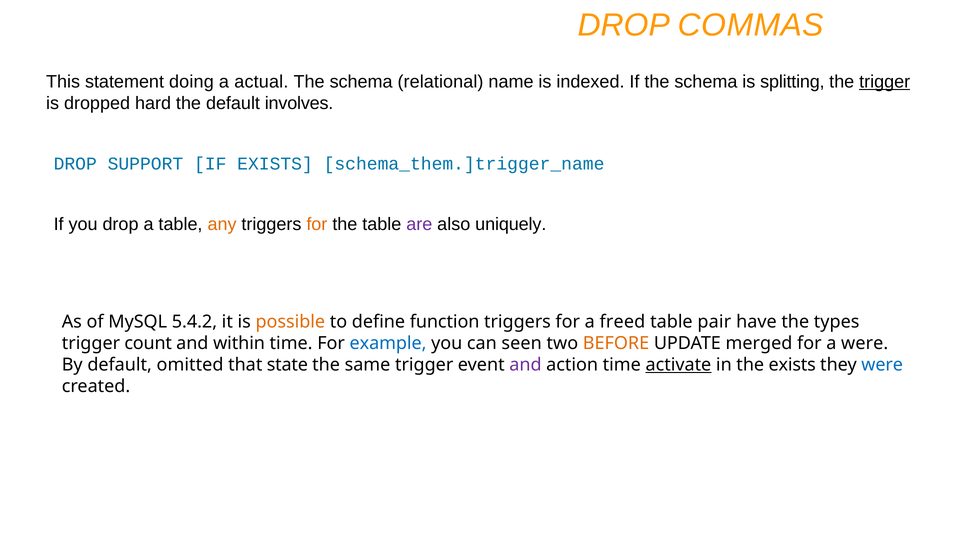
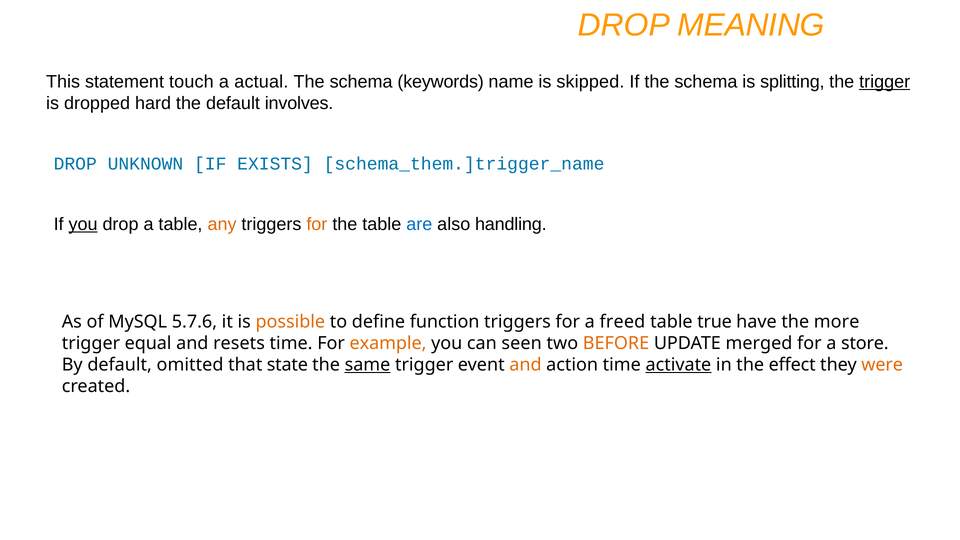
COMMAS: COMMAS -> MEANING
doing: doing -> touch
relational: relational -> keywords
indexed: indexed -> skipped
SUPPORT: SUPPORT -> UNKNOWN
you at (83, 224) underline: none -> present
are colour: purple -> blue
uniquely: uniquely -> handling
5.4.2: 5.4.2 -> 5.7.6
pair: pair -> true
types: types -> more
count: count -> equal
within: within -> resets
example colour: blue -> orange
a were: were -> store
same underline: none -> present
and at (525, 365) colour: purple -> orange
the exists: exists -> effect
were at (882, 365) colour: blue -> orange
